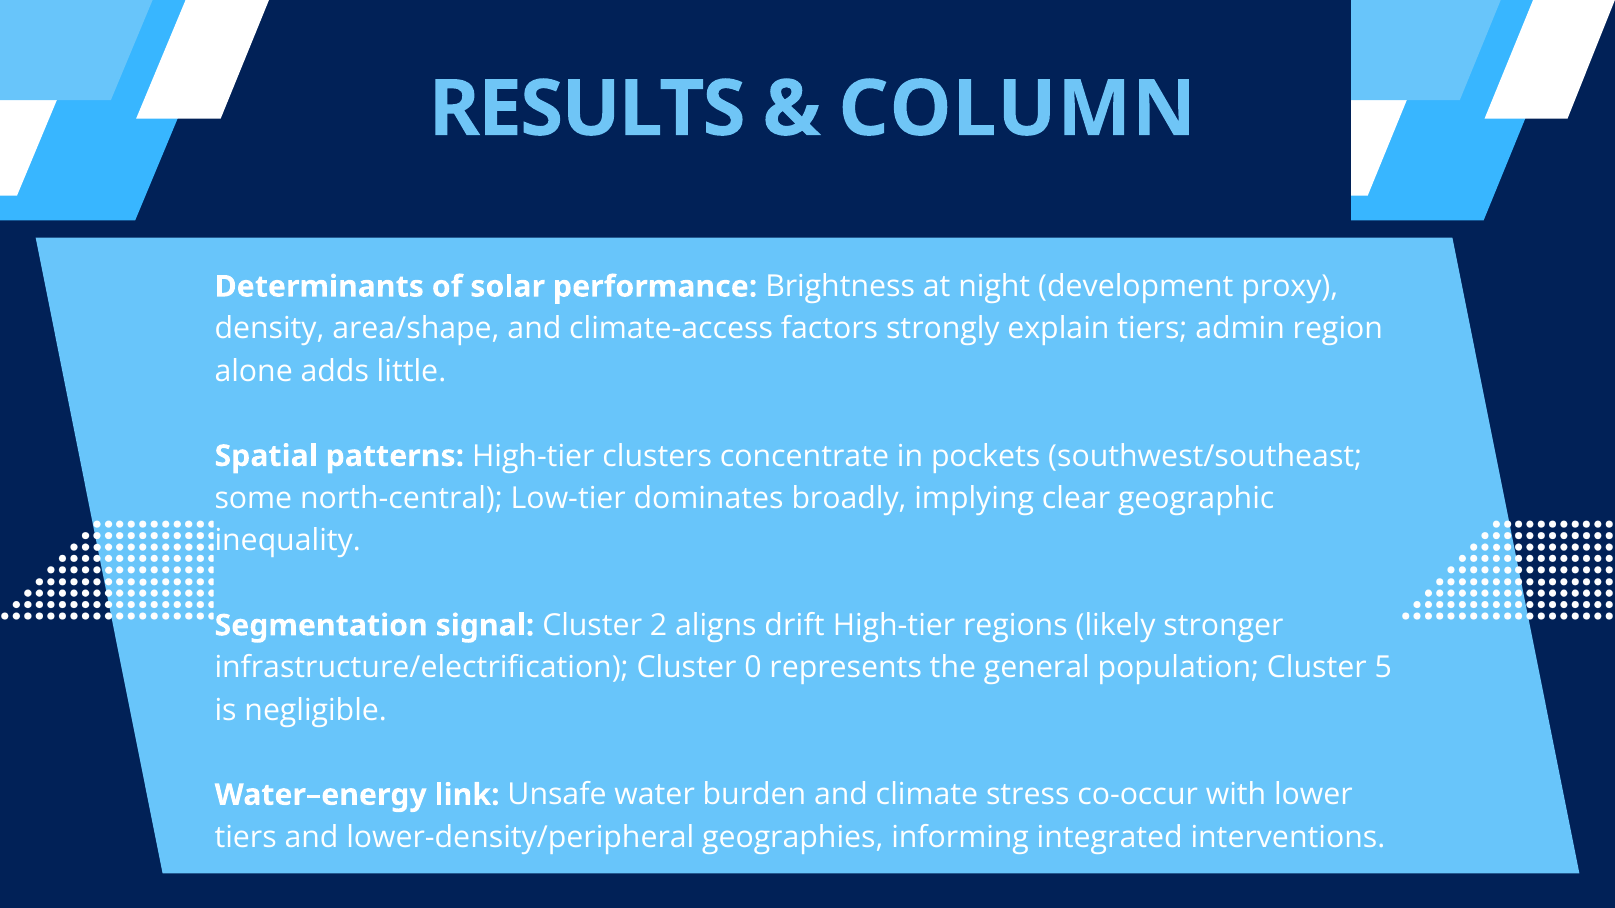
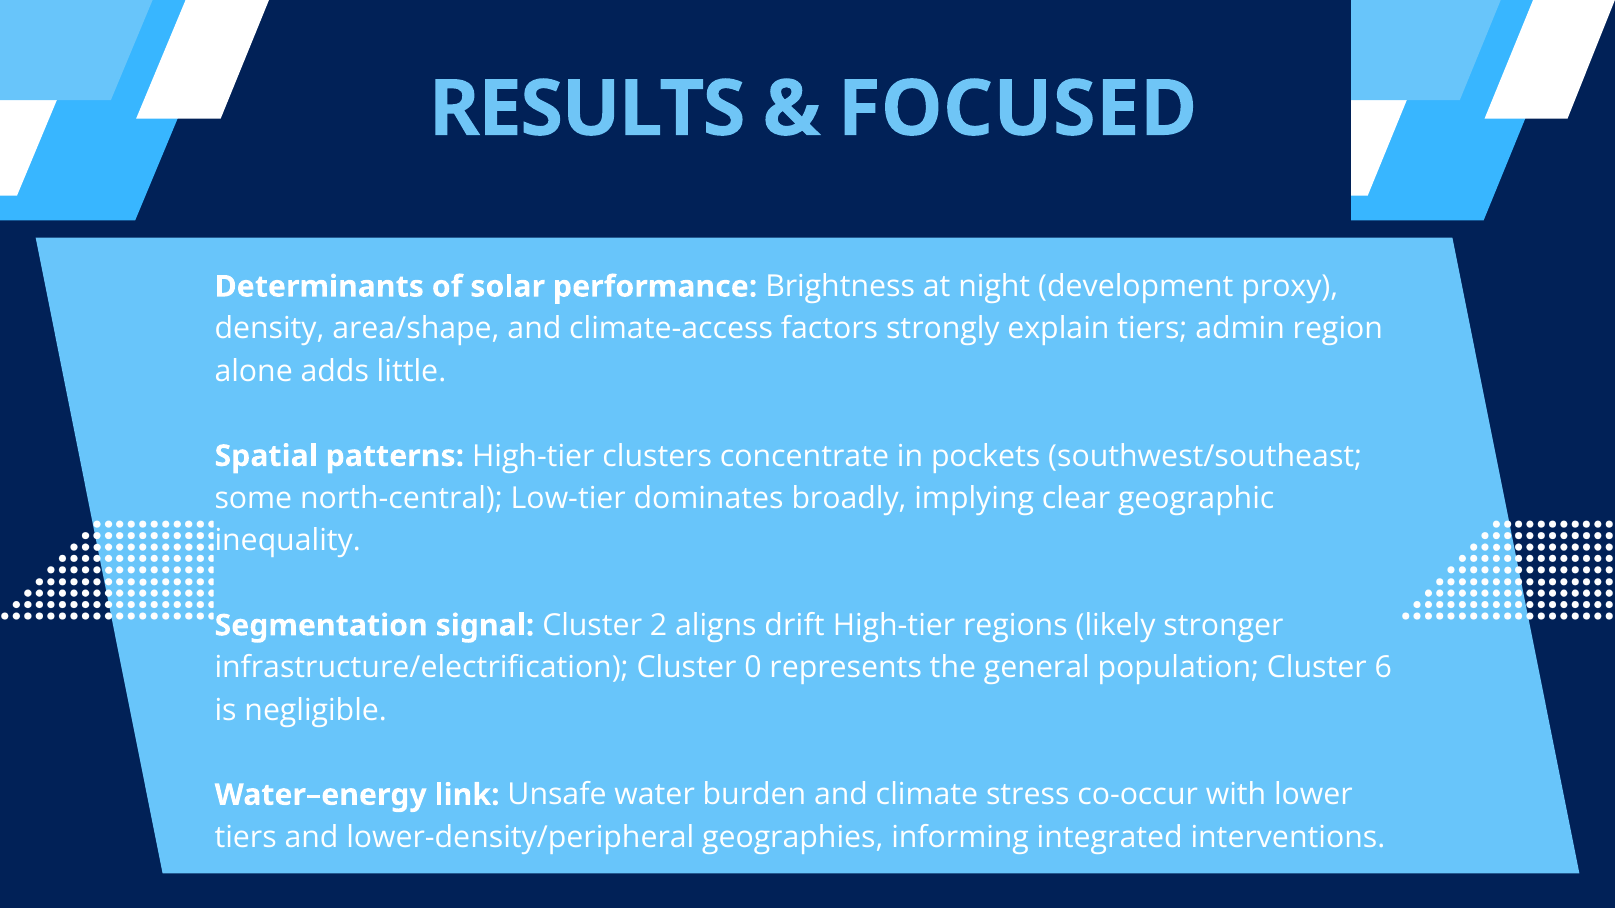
COLUMN: COLUMN -> FOCUSED
5: 5 -> 6
